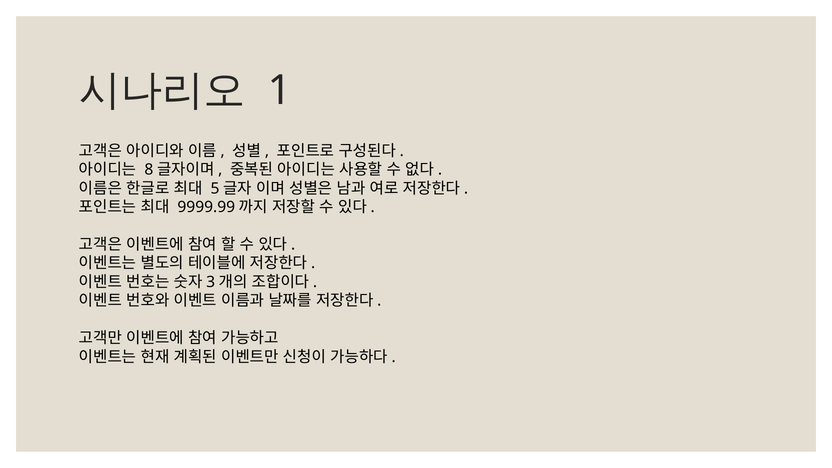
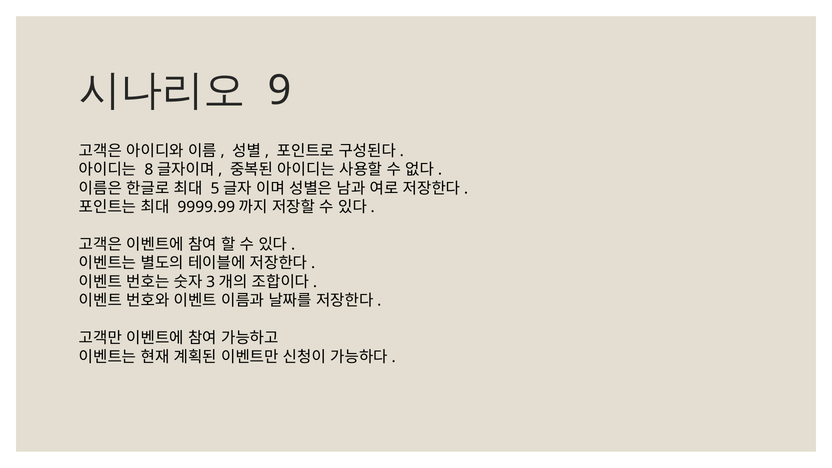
1: 1 -> 9
